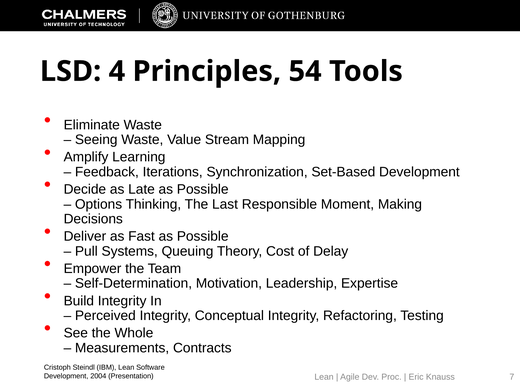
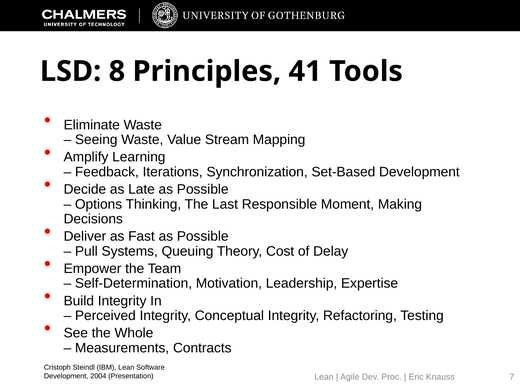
4: 4 -> 8
54: 54 -> 41
